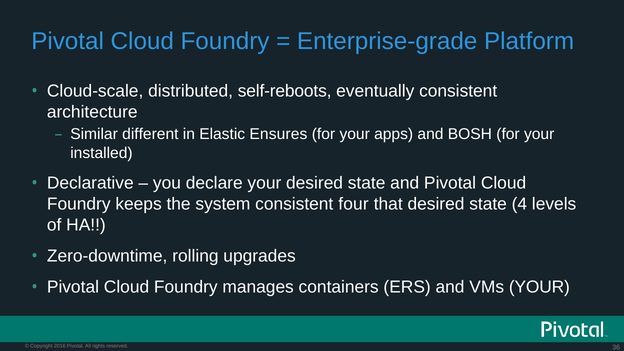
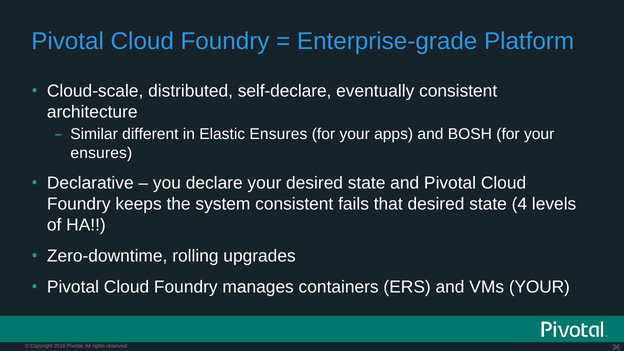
self-reboots: self-reboots -> self-declare
installed at (101, 153): installed -> ensures
four: four -> fails
